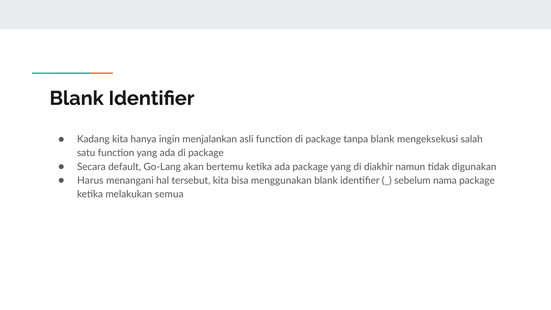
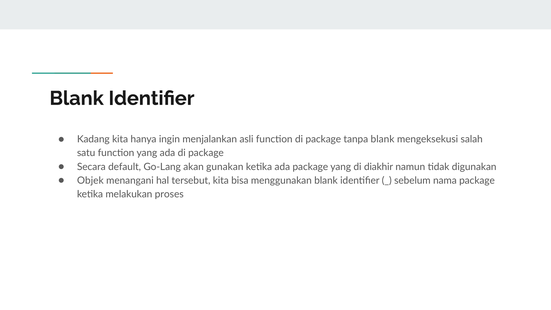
bertemu: bertemu -> gunakan
Harus: Harus -> Objek
semua: semua -> proses
